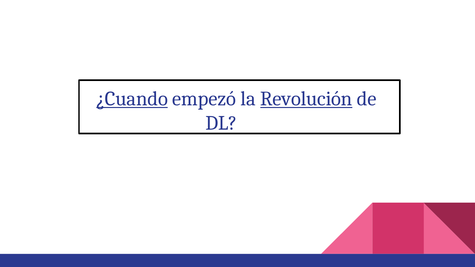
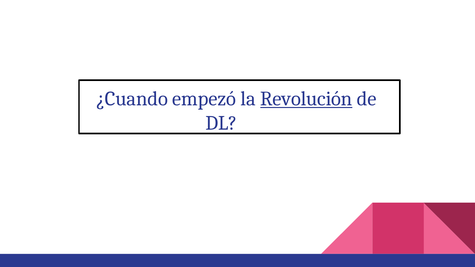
¿Cuando underline: present -> none
